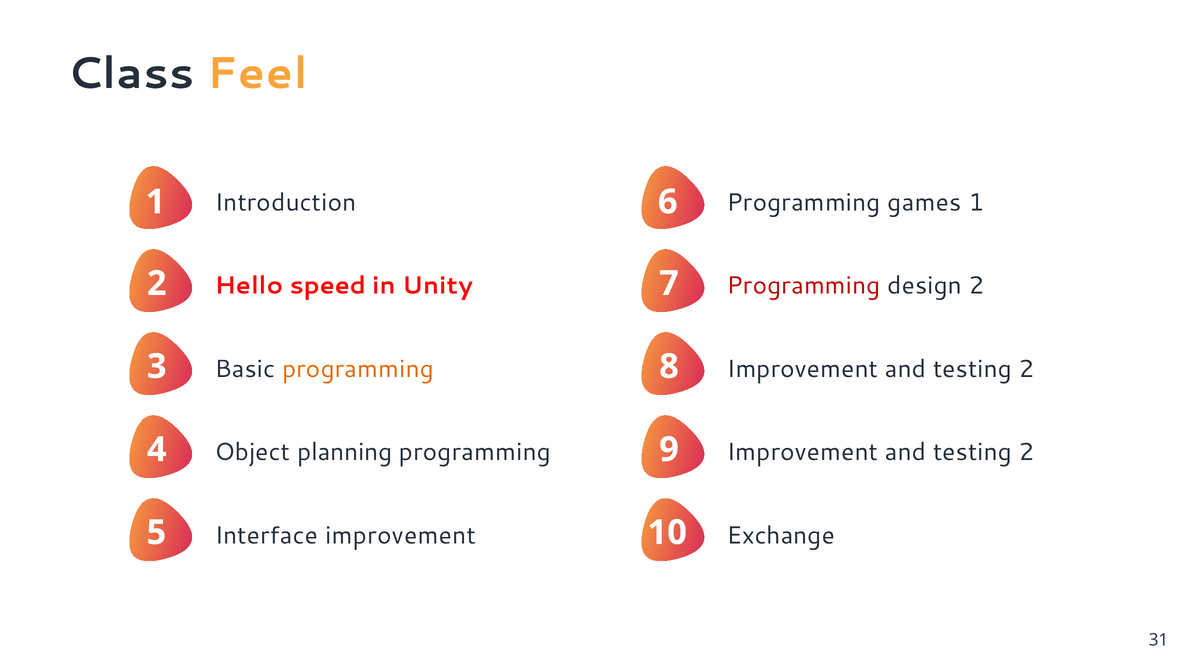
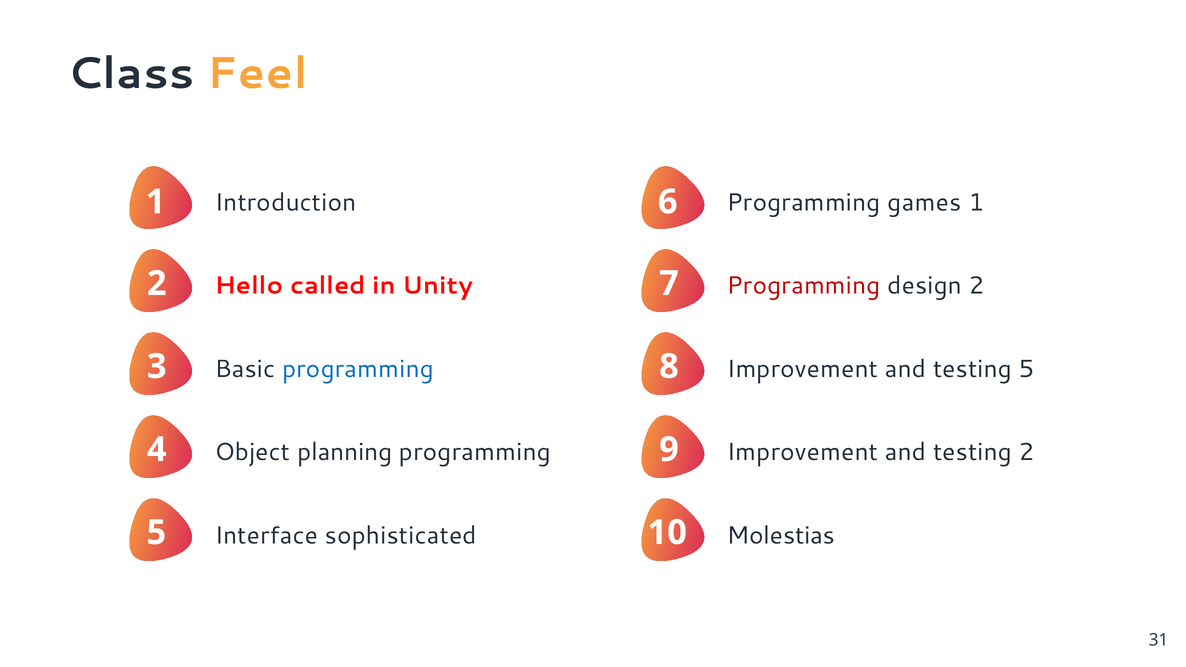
speed: speed -> called
programming at (358, 369) colour: orange -> blue
2 at (1027, 369): 2 -> 5
Interface improvement: improvement -> sophisticated
Exchange: Exchange -> Molestias
